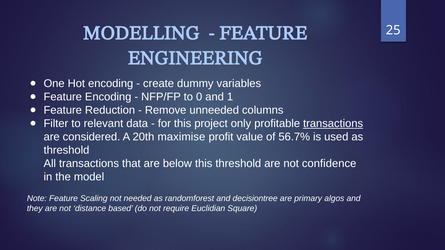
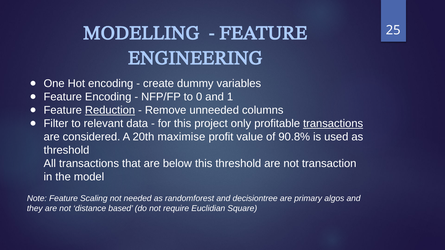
Reduction underline: none -> present
56.7%: 56.7% -> 90.8%
confidence: confidence -> transaction
